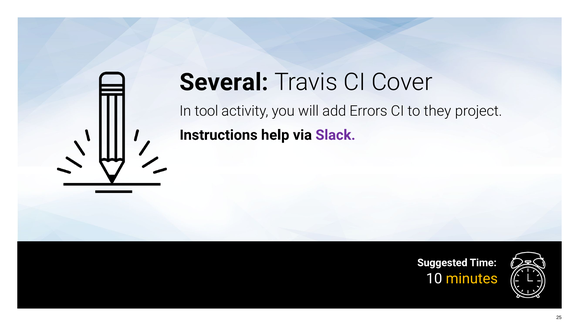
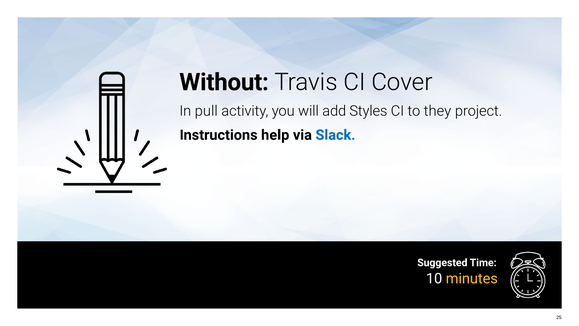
Several: Several -> Without
tool: tool -> pull
Errors: Errors -> Styles
Slack colour: purple -> blue
